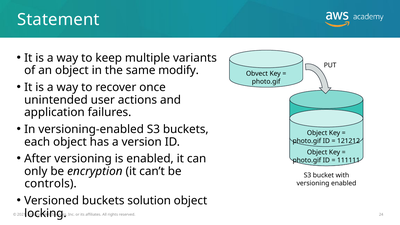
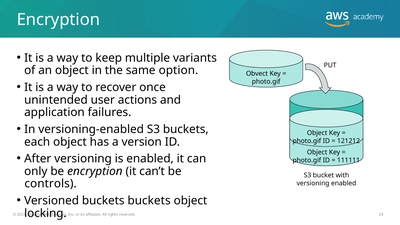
Statement at (58, 20): Statement -> Encryption
modify: modify -> option
buckets solution: solution -> buckets
